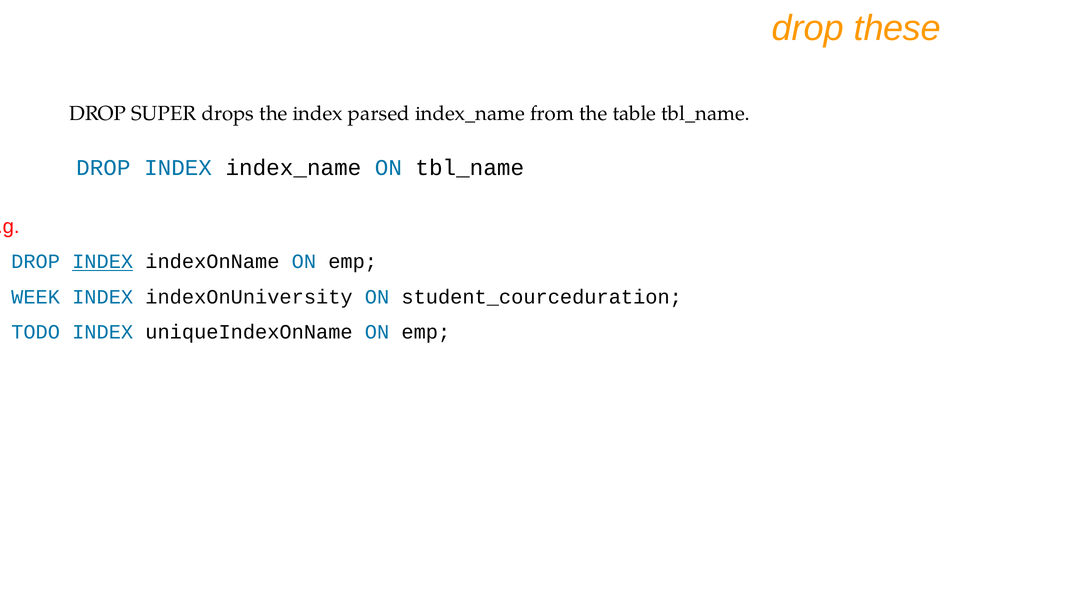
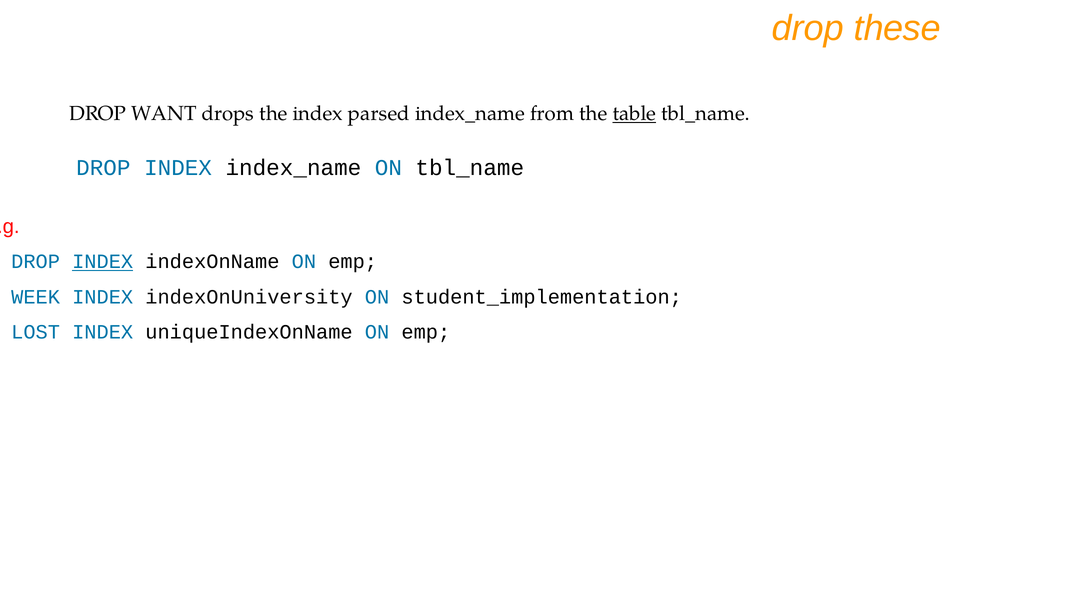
SUPER: SUPER -> WANT
table underline: none -> present
student_courceduration: student_courceduration -> student_implementation
TODO: TODO -> LOST
